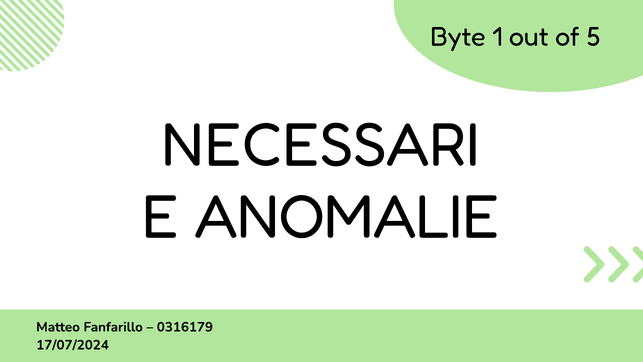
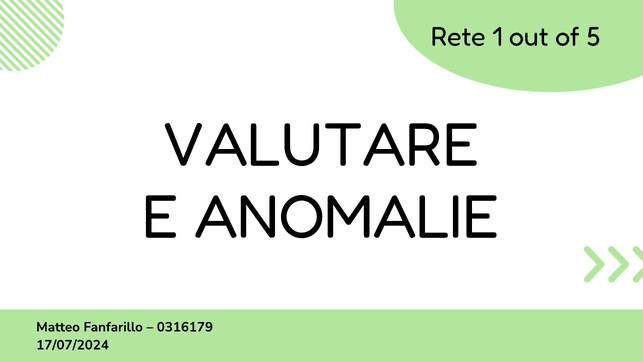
Byte: Byte -> Rete
NECESSARI: NECESSARI -> VALUTARE
